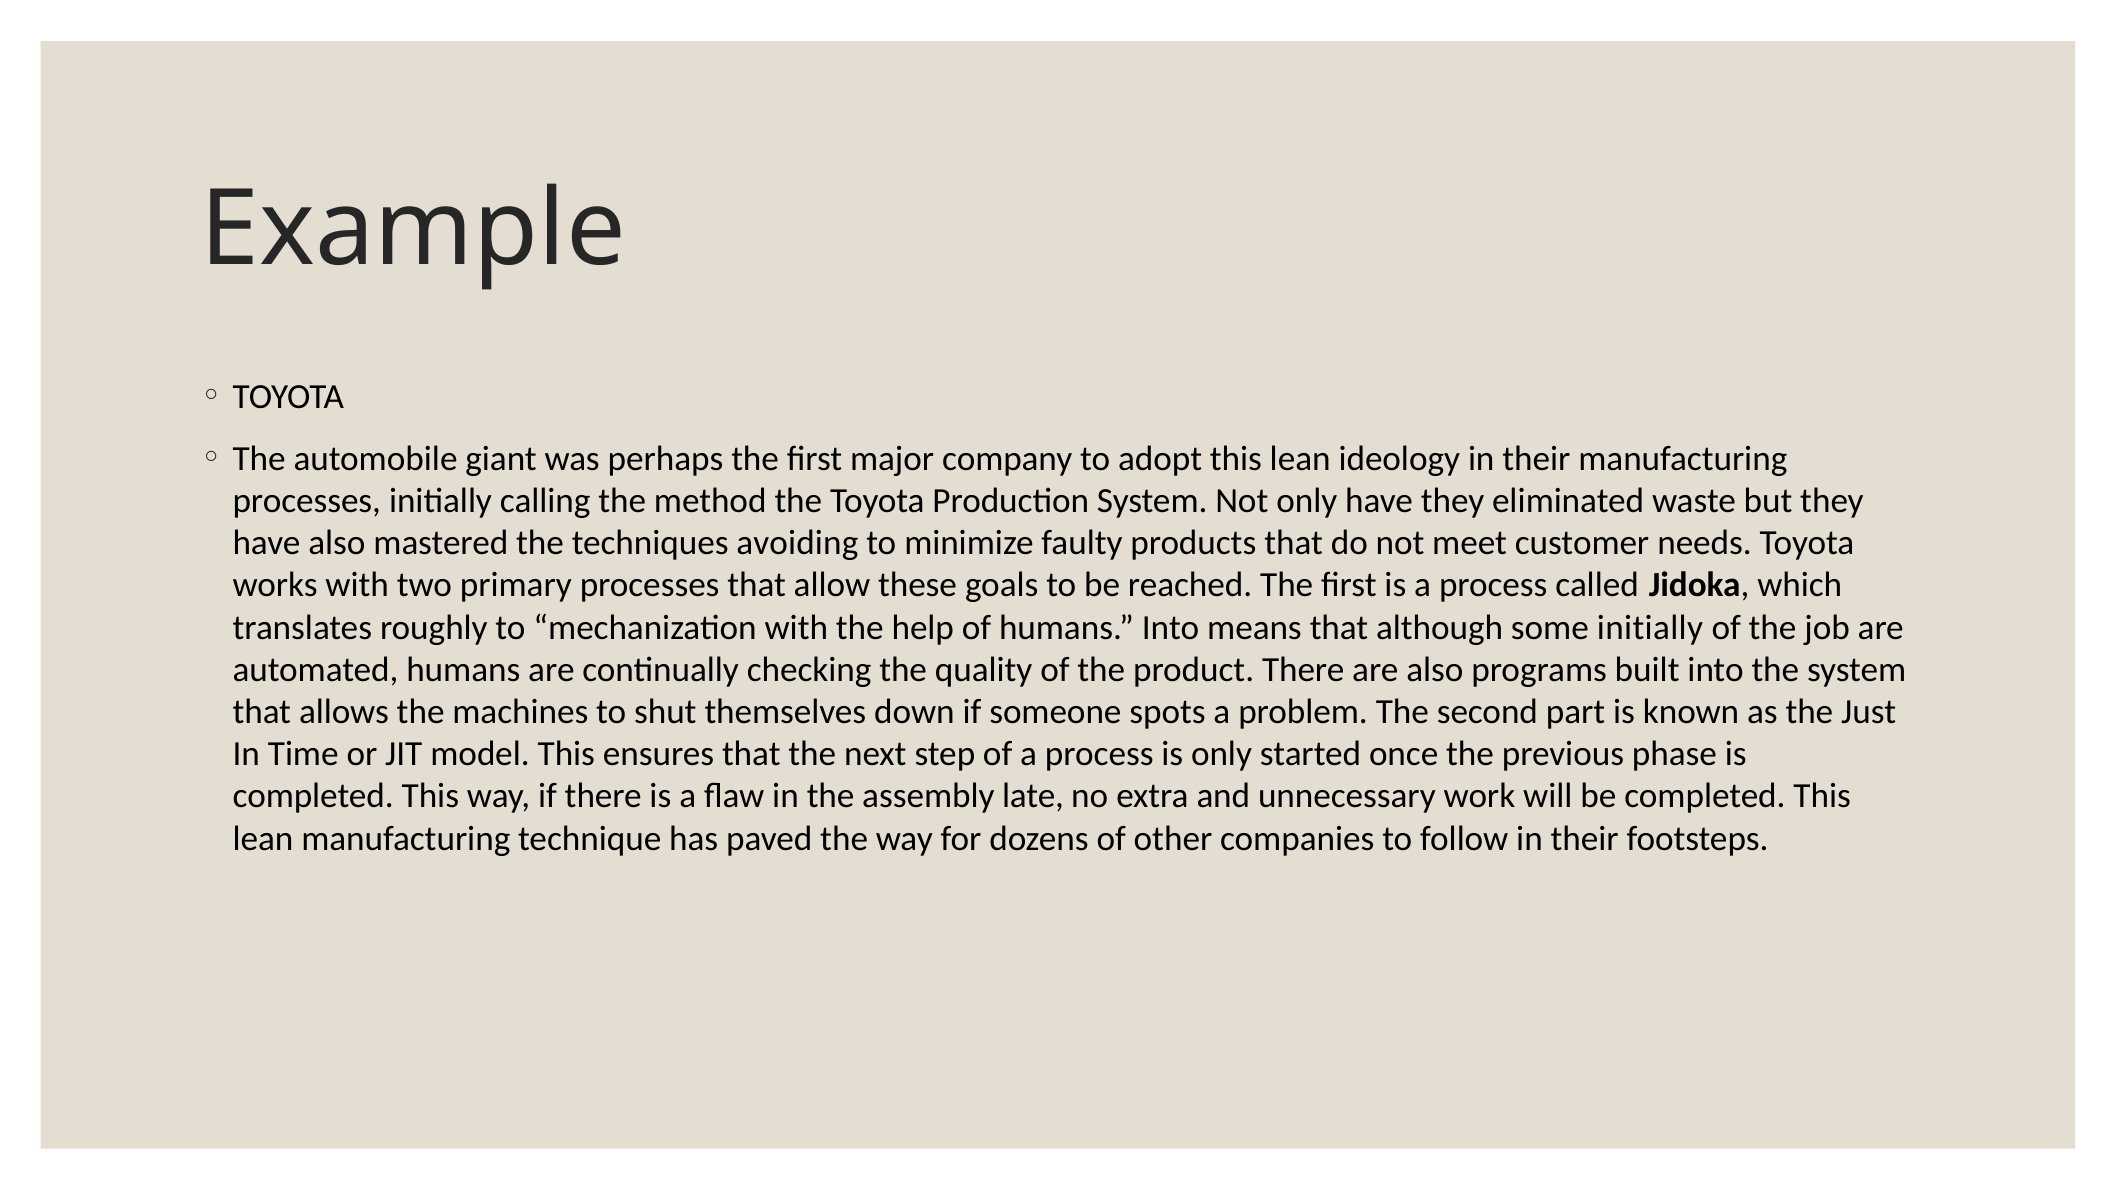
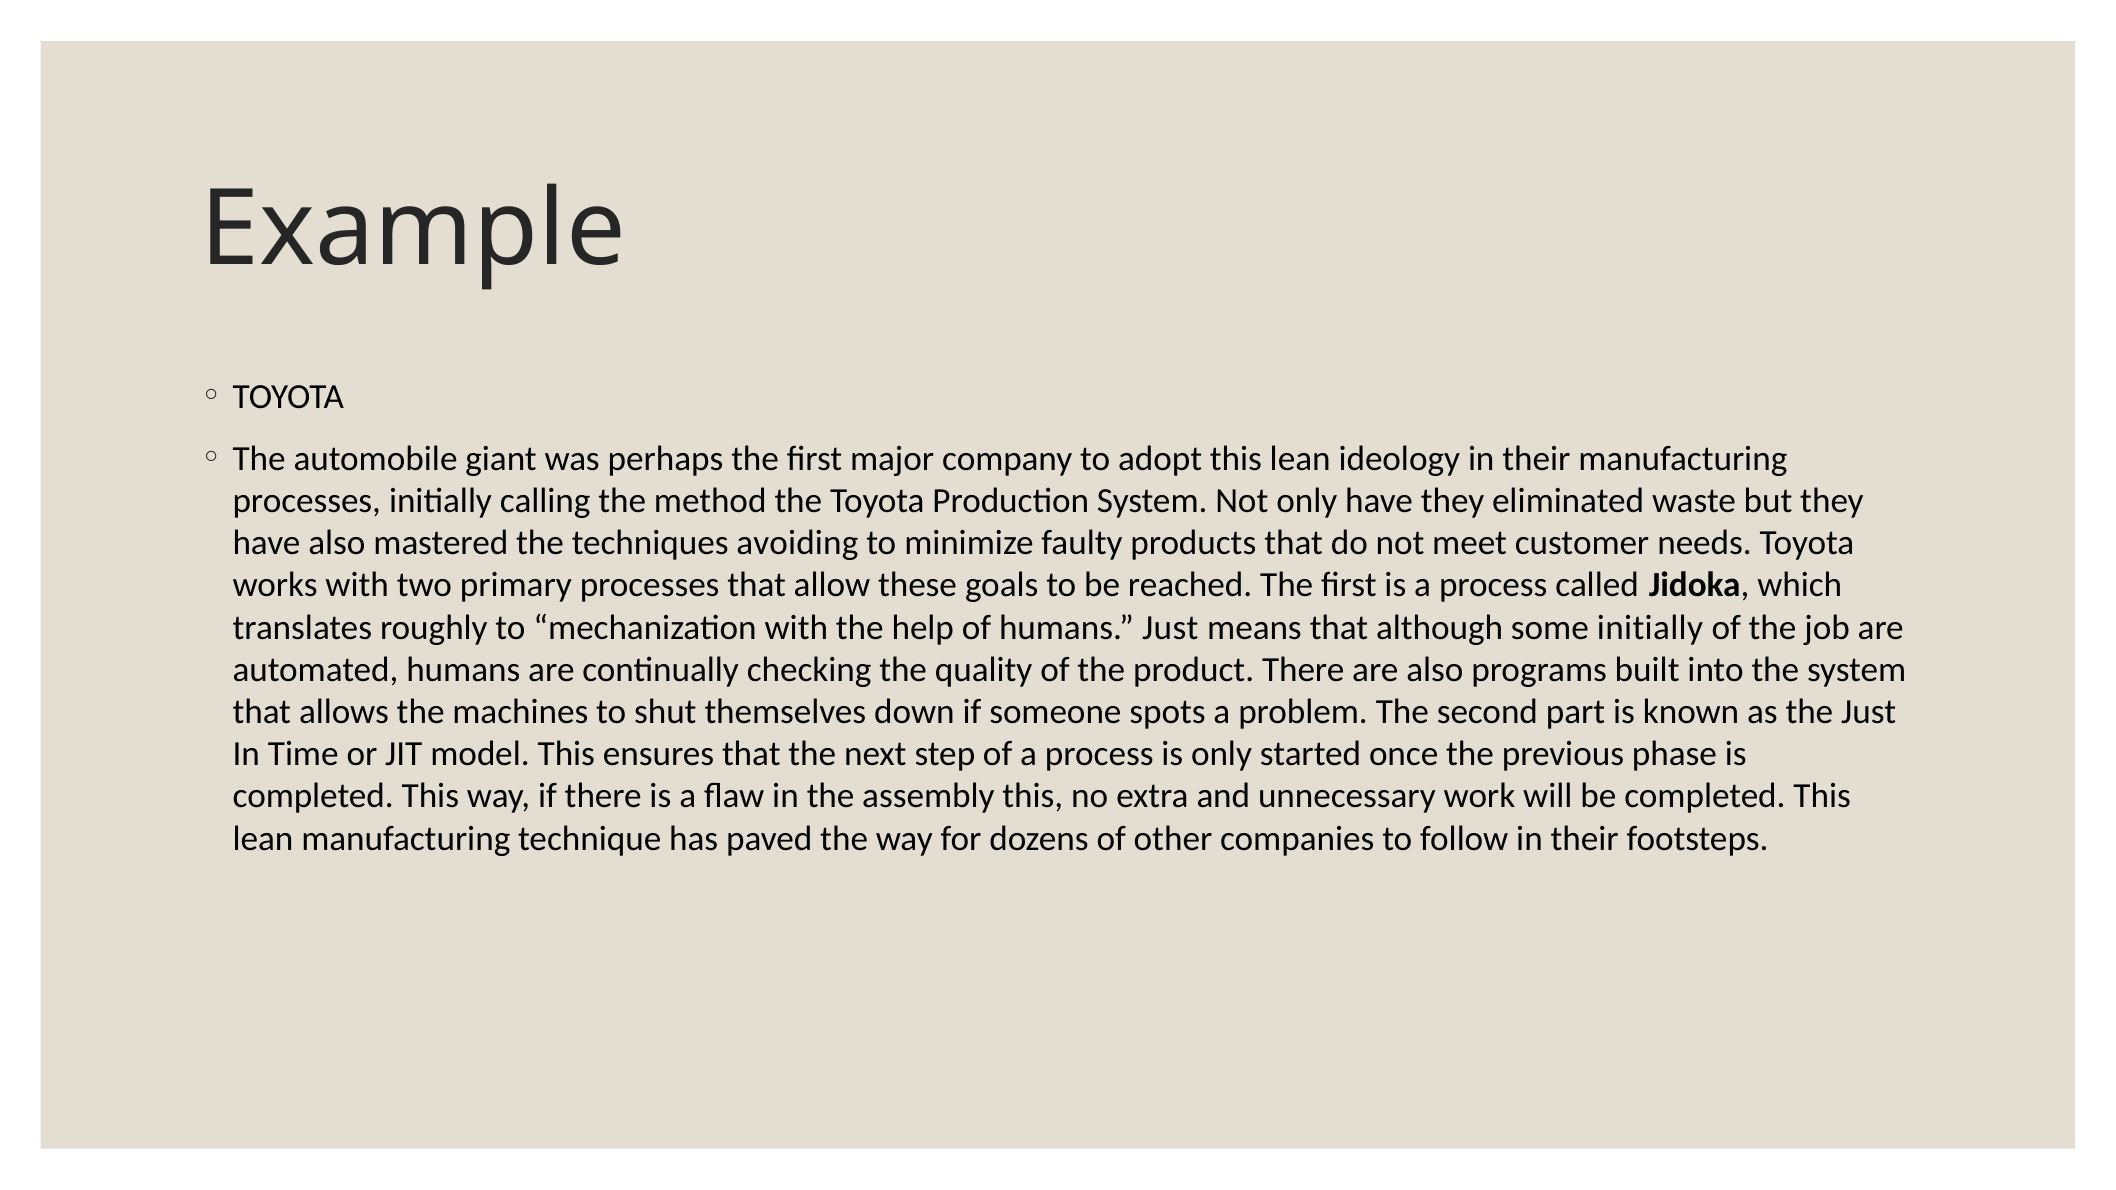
humans Into: Into -> Just
assembly late: late -> this
